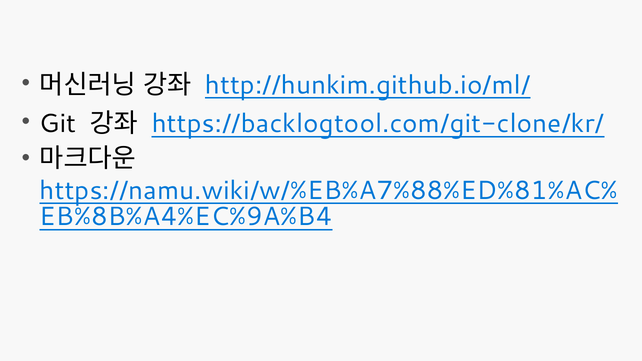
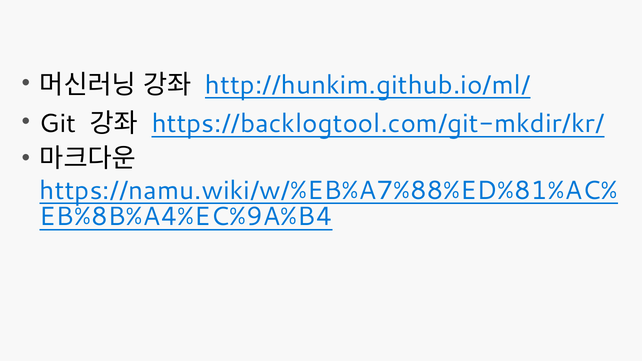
https://backlogtool.com/git-clone/kr/: https://backlogtool.com/git-clone/kr/ -> https://backlogtool.com/git-mkdir/kr/
